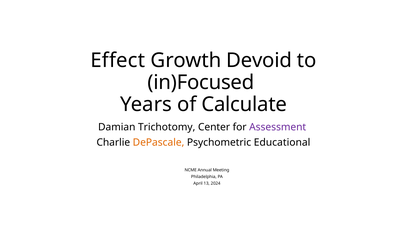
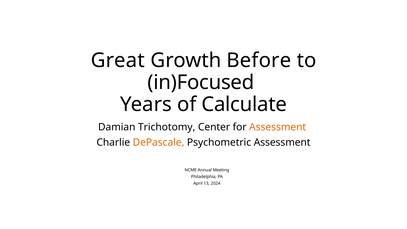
Effect: Effect -> Great
Devoid: Devoid -> Before
Assessment at (278, 127) colour: purple -> orange
Psychometric Educational: Educational -> Assessment
